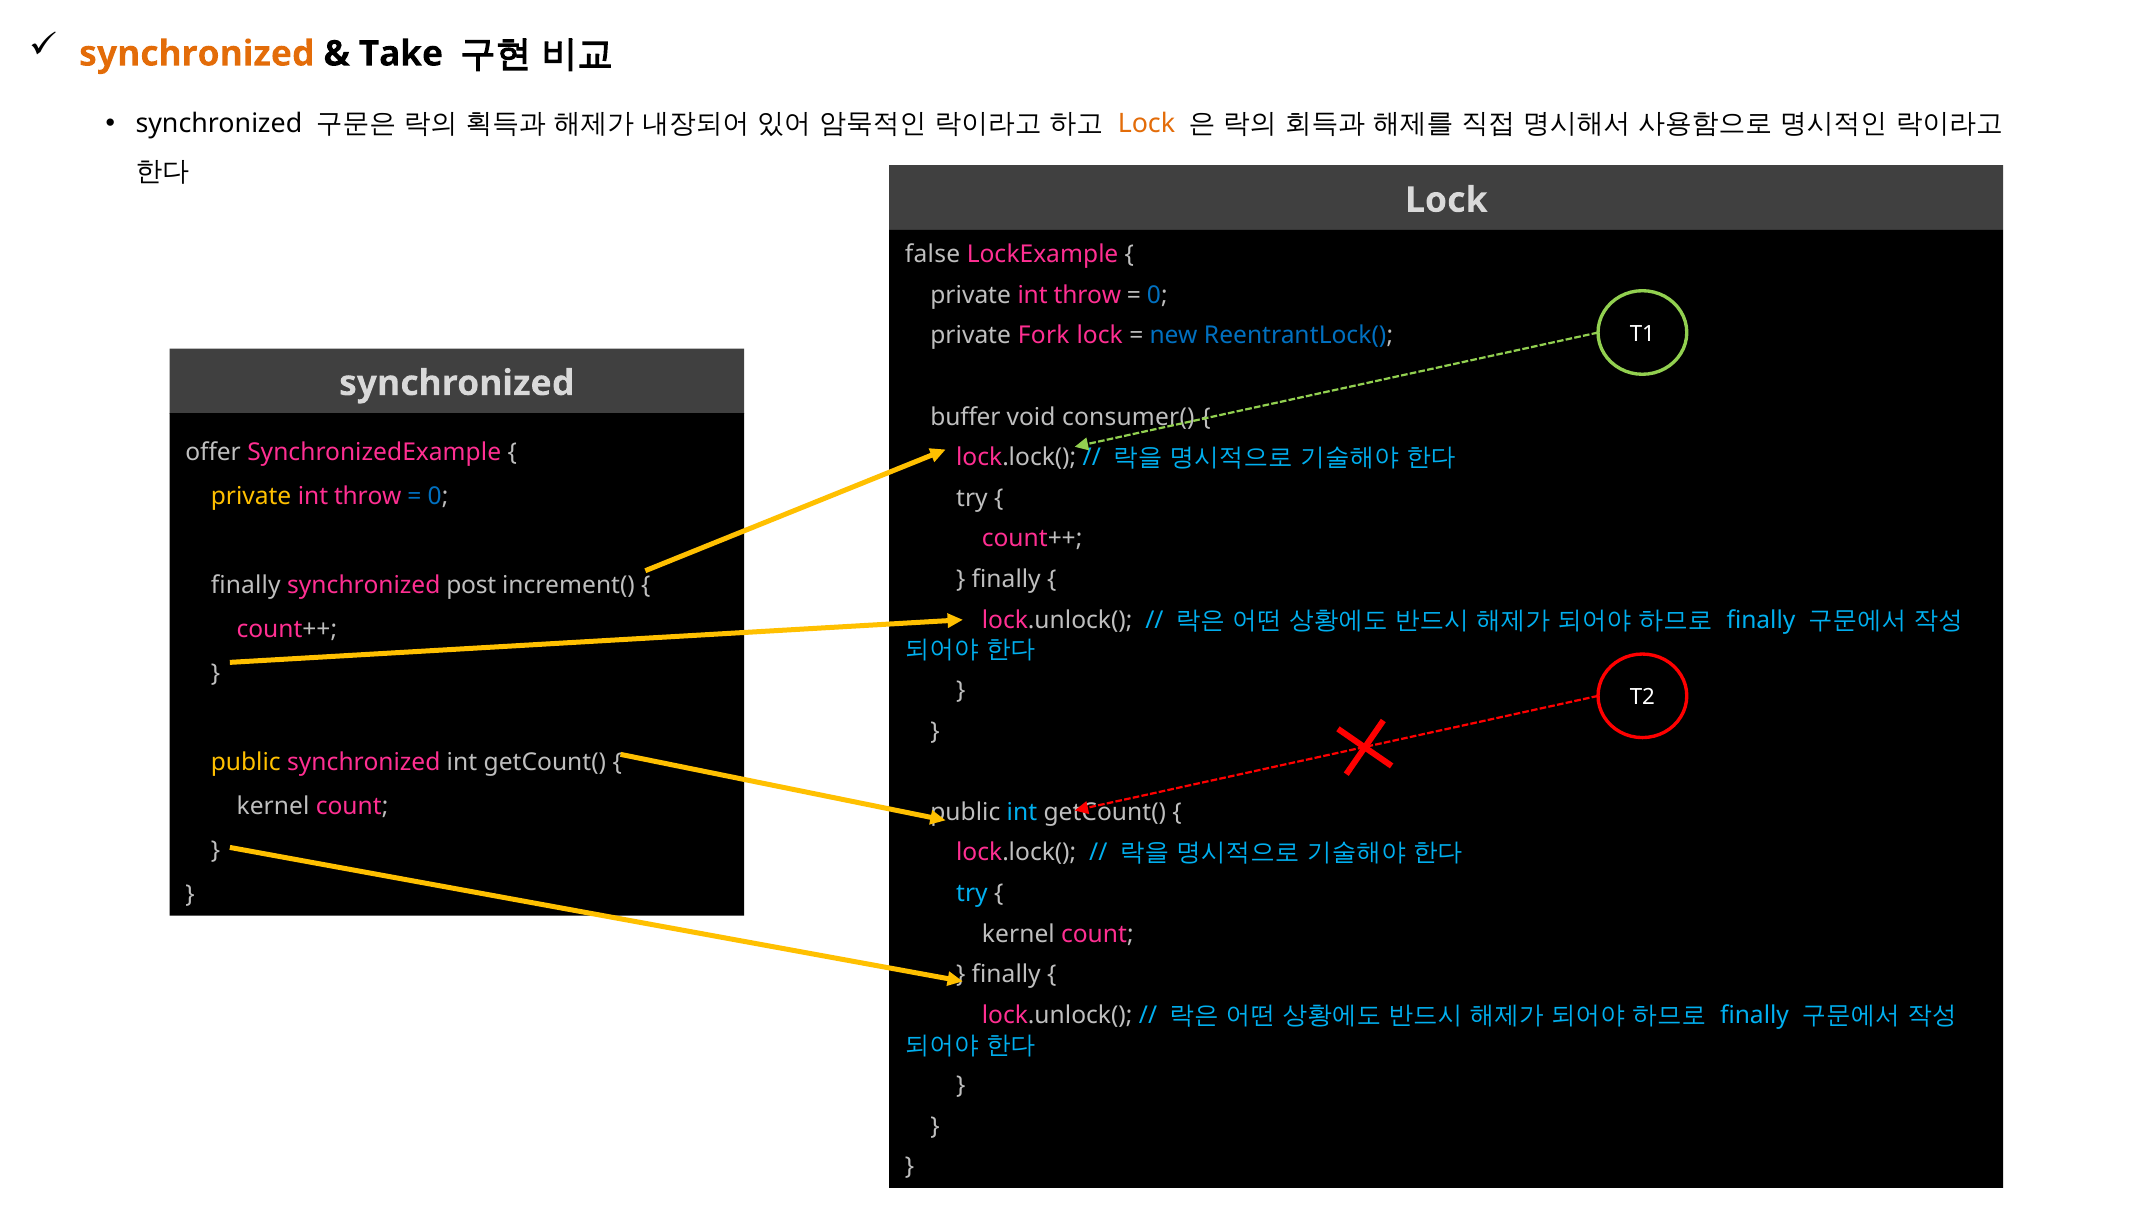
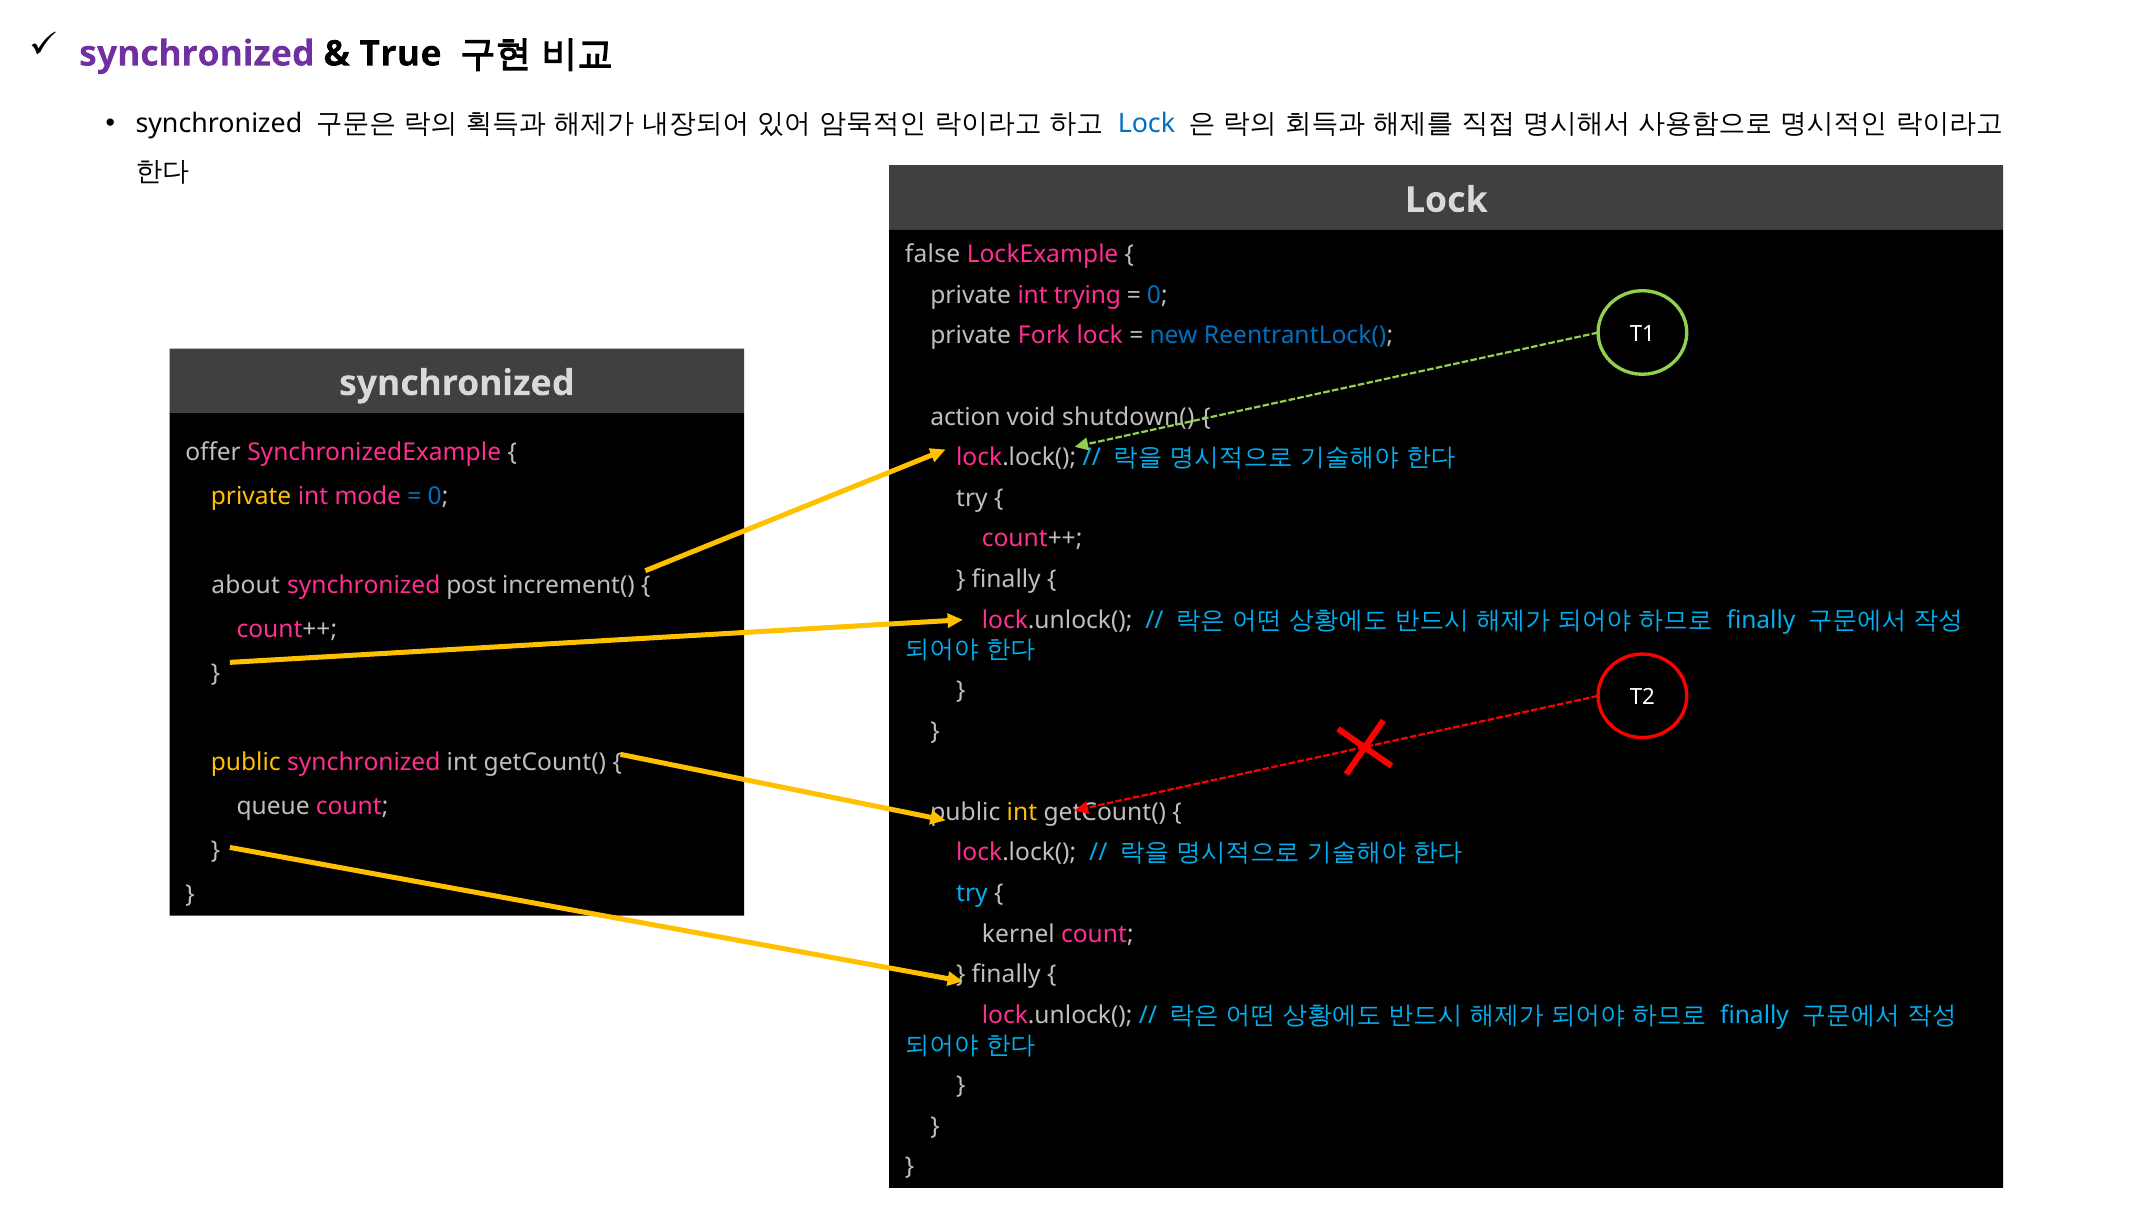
synchronized at (197, 54) colour: orange -> purple
Take: Take -> True
Lock at (1146, 124) colour: orange -> blue
throw at (1087, 295): throw -> trying
buffer: buffer -> action
consumer(: consumer( -> shutdown(
throw at (368, 497): throw -> mode
finally at (246, 585): finally -> about
kernel at (273, 806): kernel -> queue
int at (1022, 812) colour: light blue -> yellow
